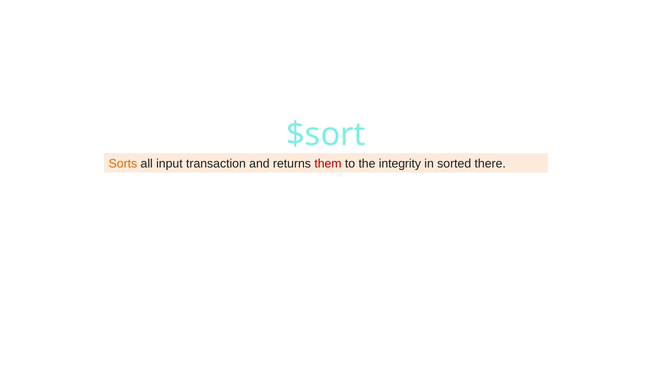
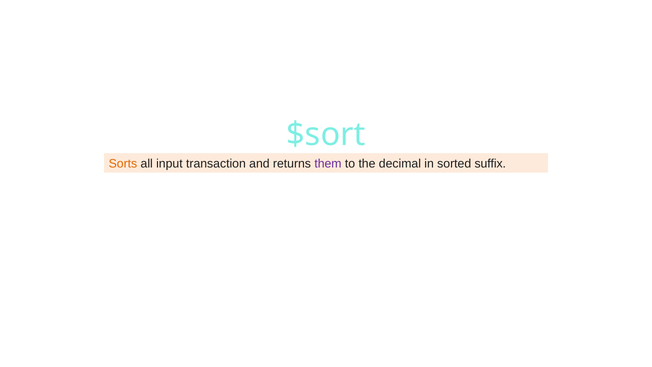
them colour: red -> purple
integrity: integrity -> decimal
there: there -> suffix
